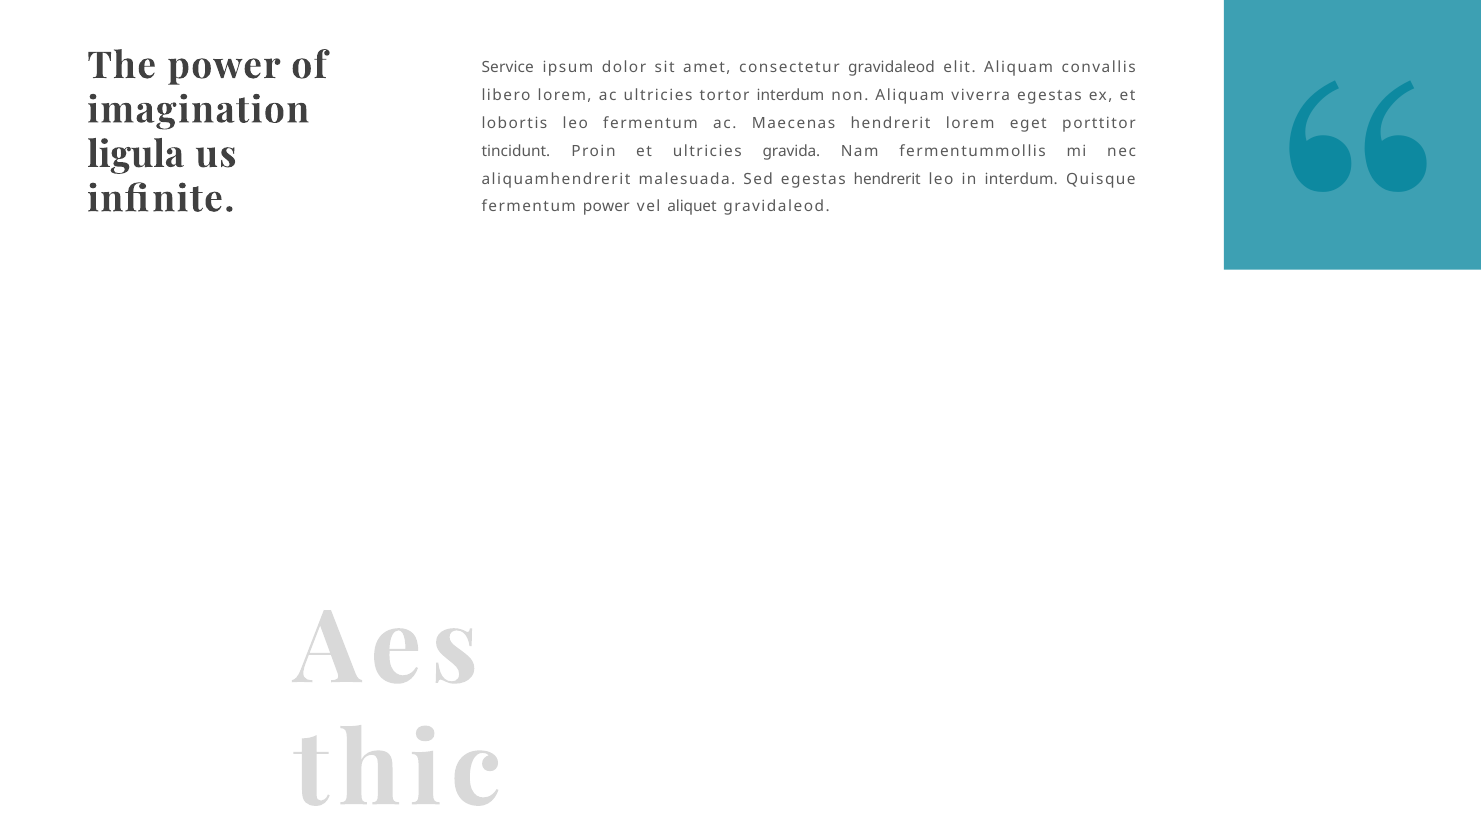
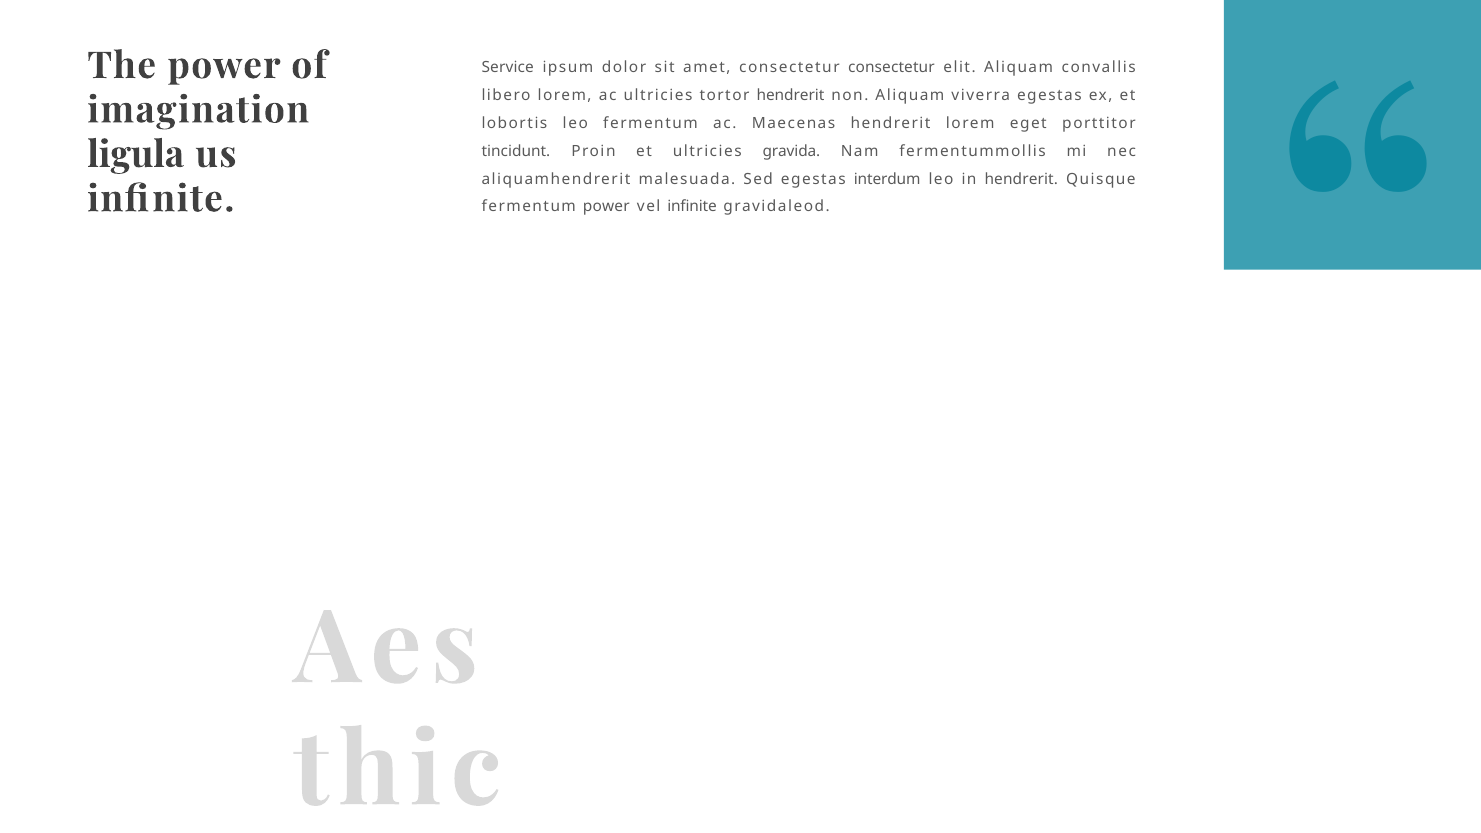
consectetur gravidaleod: gravidaleod -> consectetur
tortor interdum: interdum -> hendrerit
egestas hendrerit: hendrerit -> interdum
in interdum: interdum -> hendrerit
vel aliquet: aliquet -> infinite
